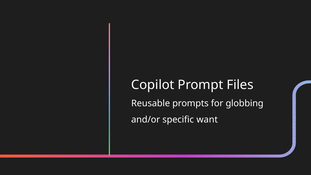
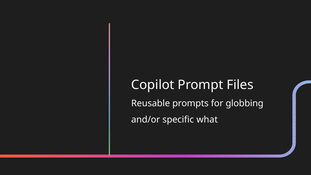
want: want -> what
